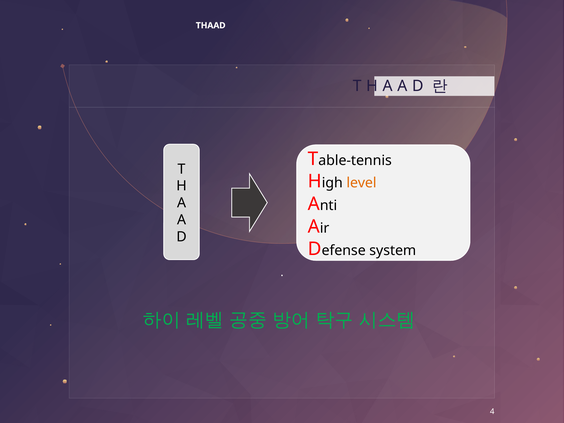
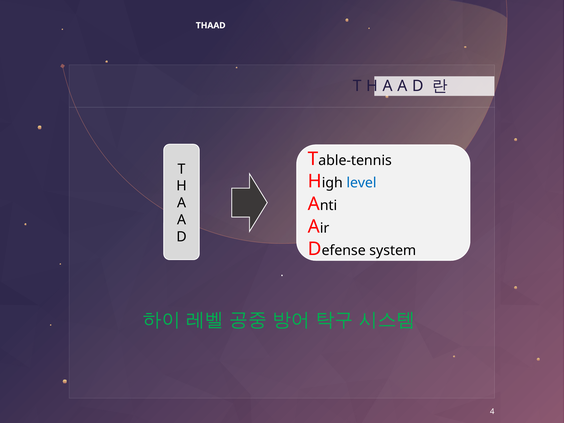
level colour: orange -> blue
